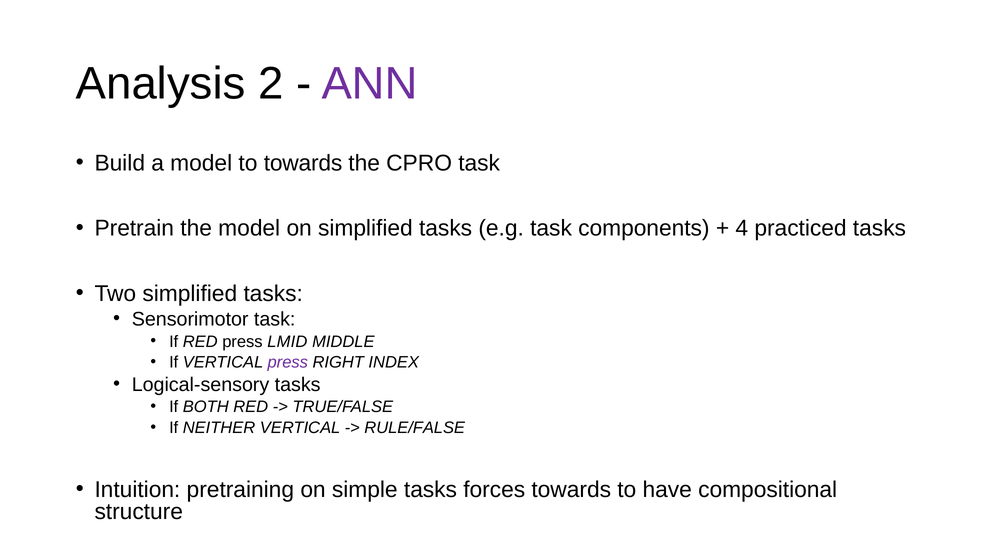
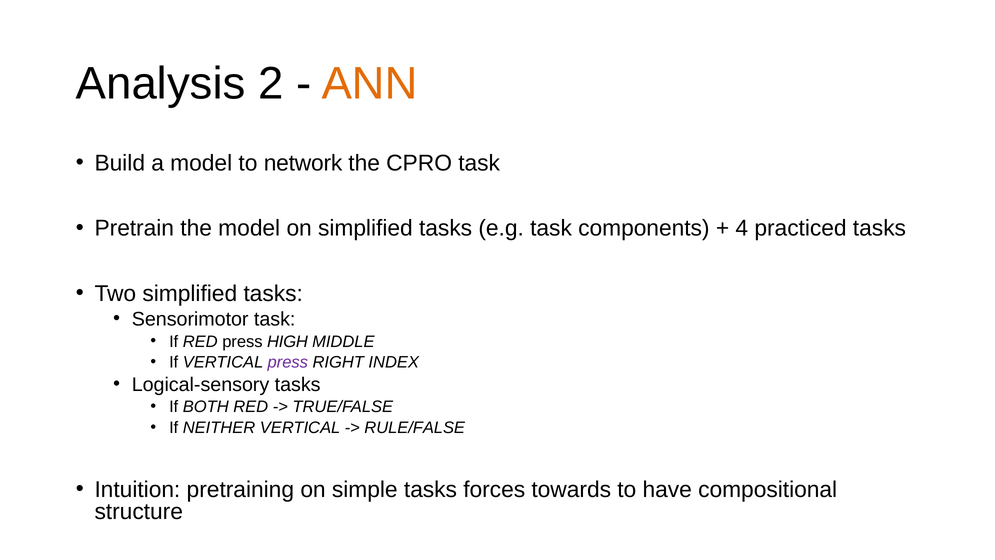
ANN colour: purple -> orange
to towards: towards -> network
LMID: LMID -> HIGH
